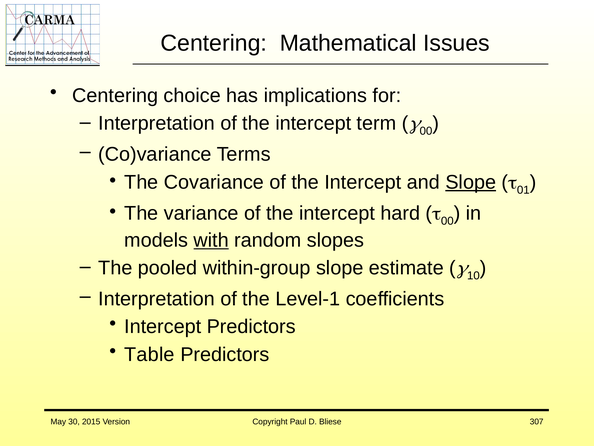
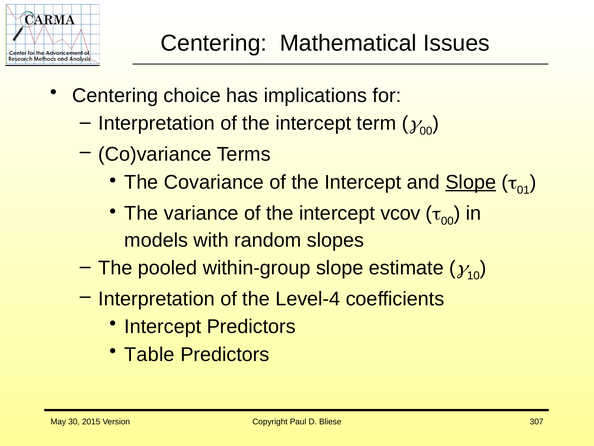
hard: hard -> vcov
with underline: present -> none
Level-1: Level-1 -> Level-4
